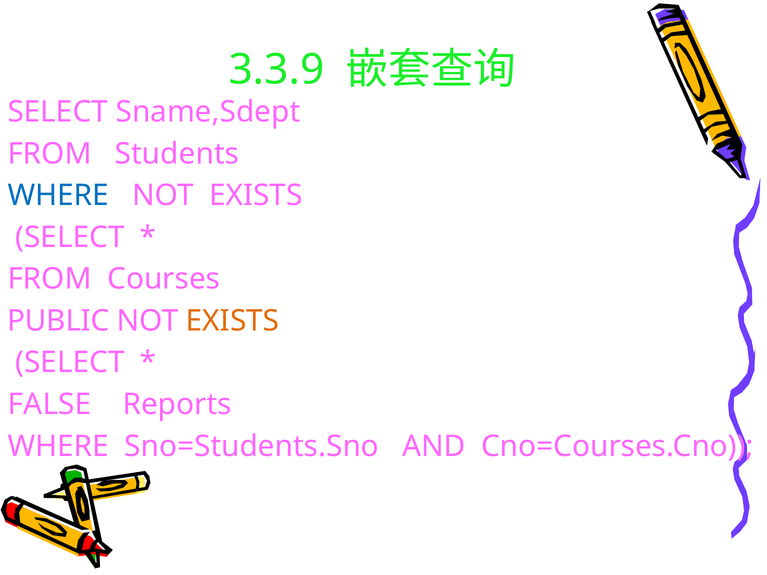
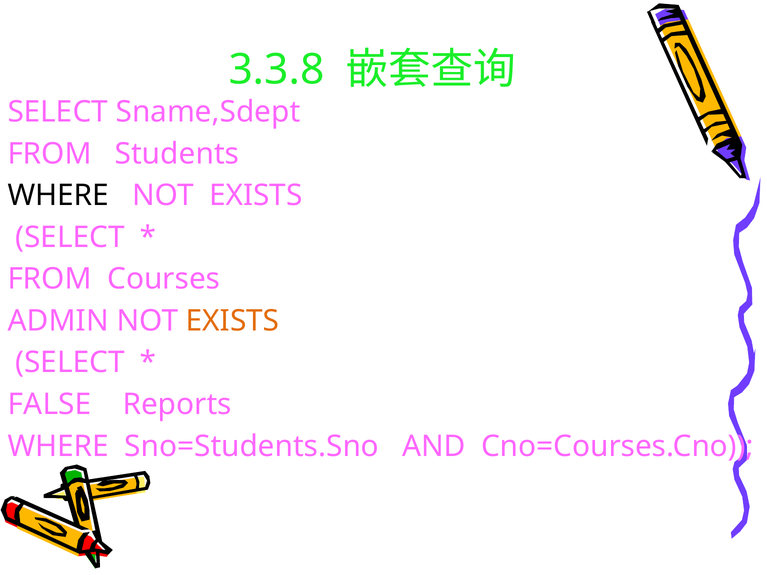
3.3.9: 3.3.9 -> 3.3.8
WHERE at (58, 196) colour: blue -> black
PUBLIC: PUBLIC -> ADMIN
